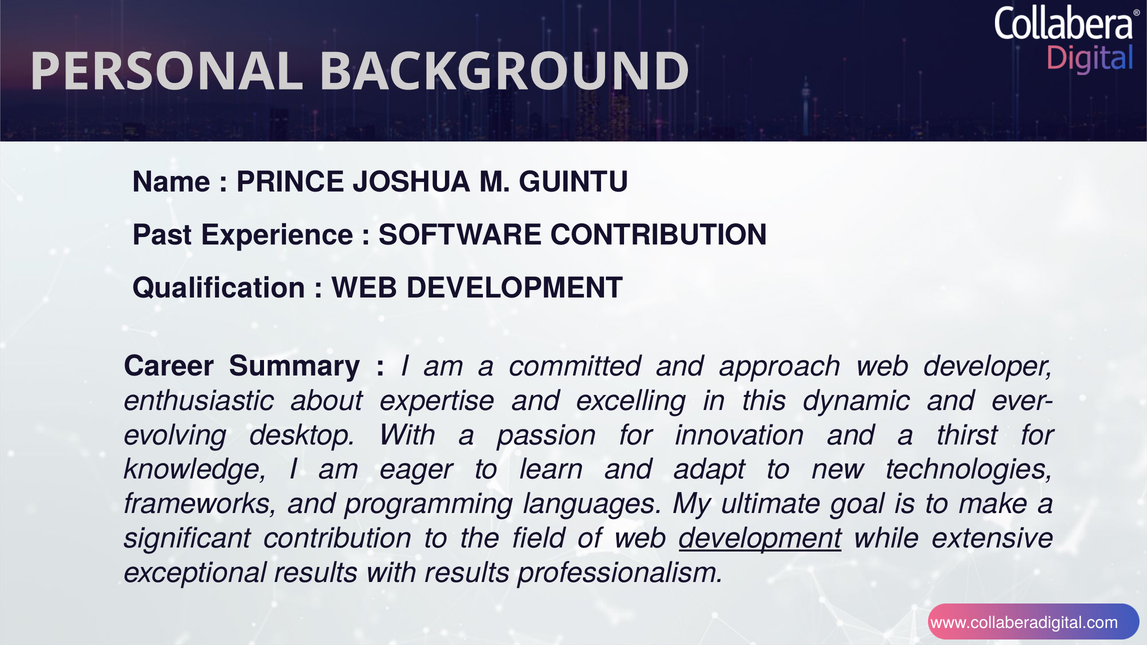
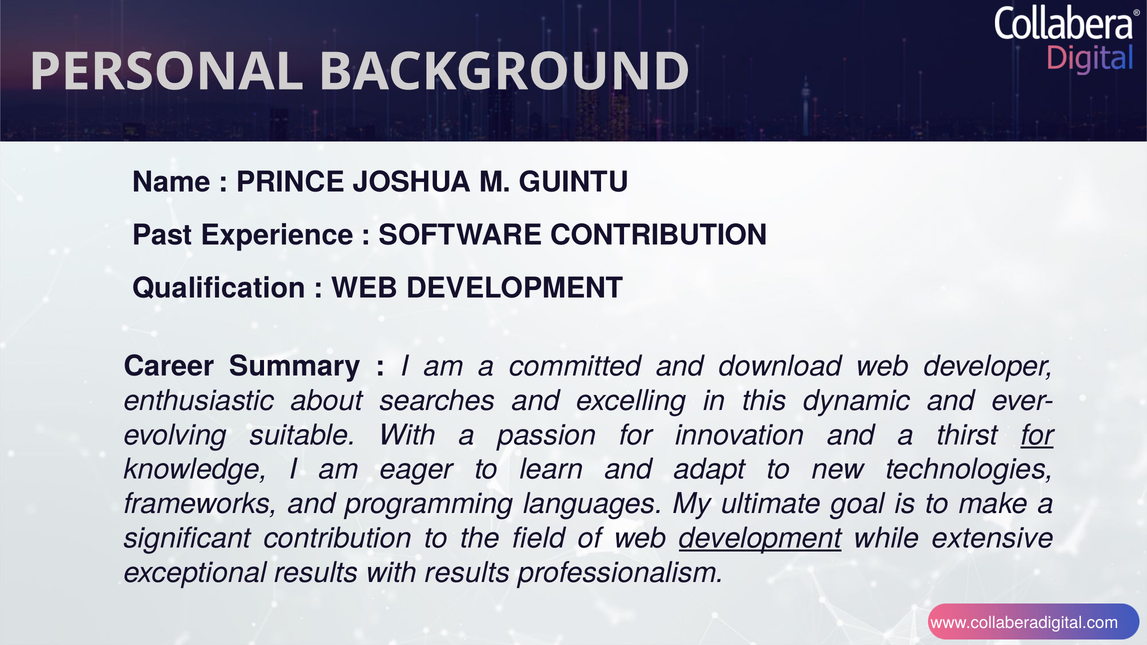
approach: approach -> download
expertise: expertise -> searches
desktop: desktop -> suitable
for at (1037, 435) underline: none -> present
